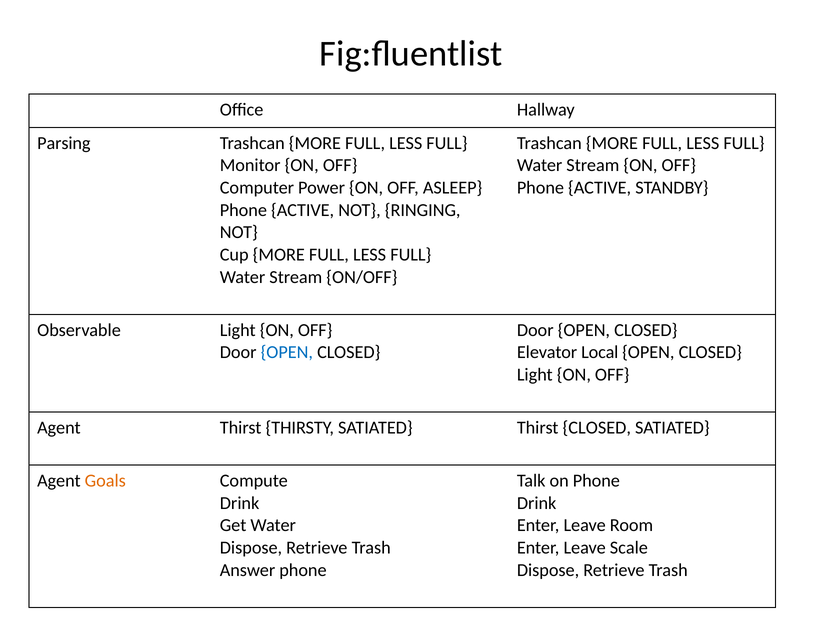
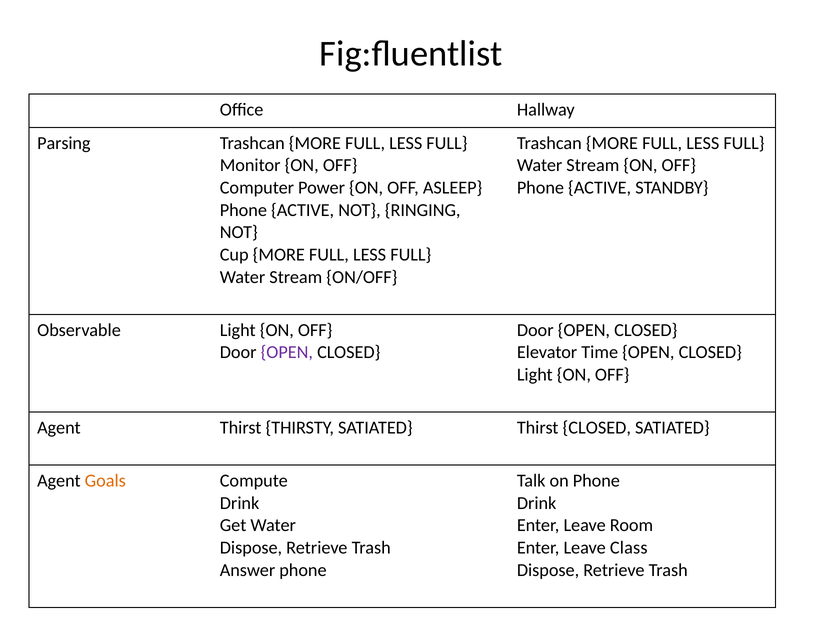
OPEN at (287, 352) colour: blue -> purple
Local: Local -> Time
Scale: Scale -> Class
